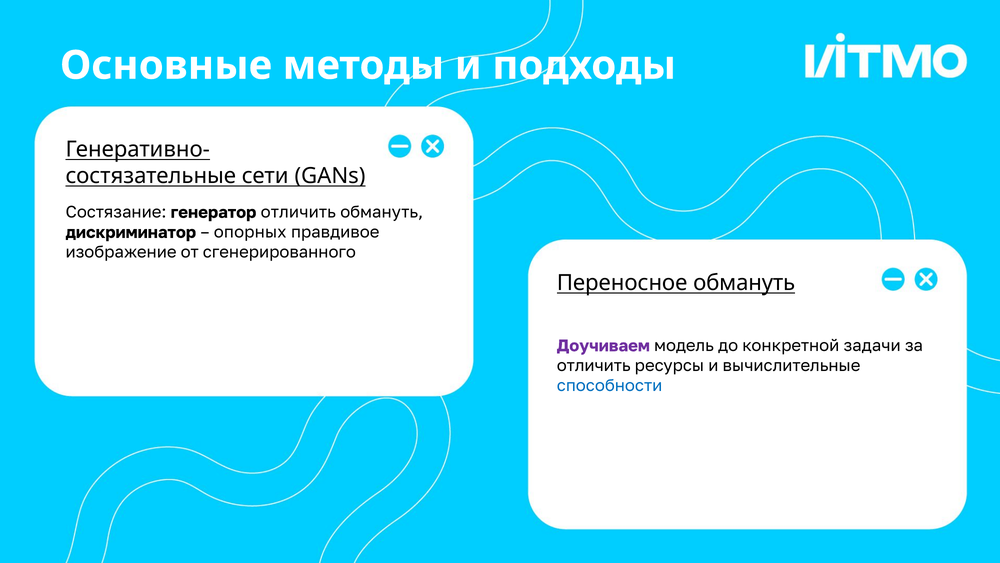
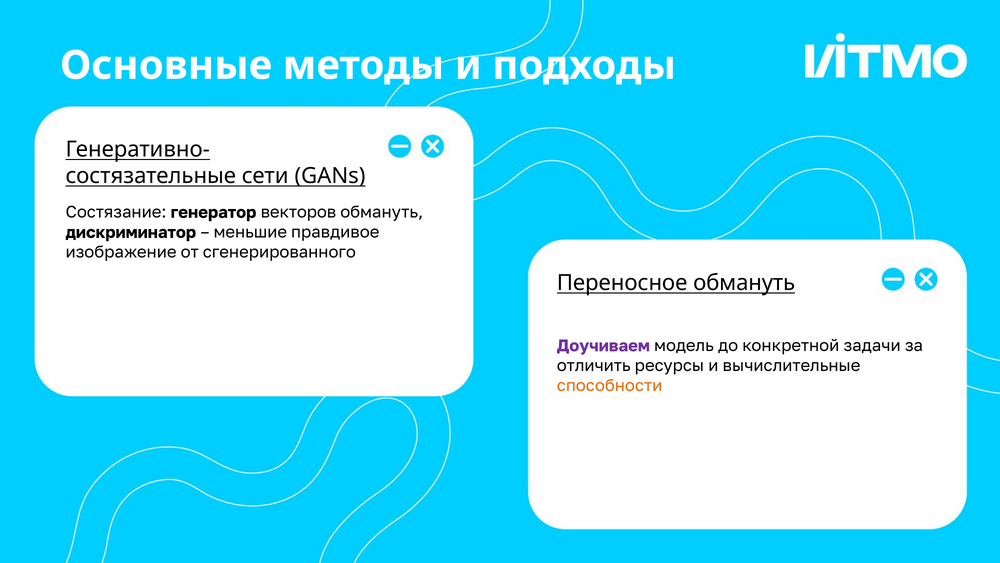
генератор отличить: отличить -> векторов
опорных: опорных -> меньшие
способности colour: blue -> orange
